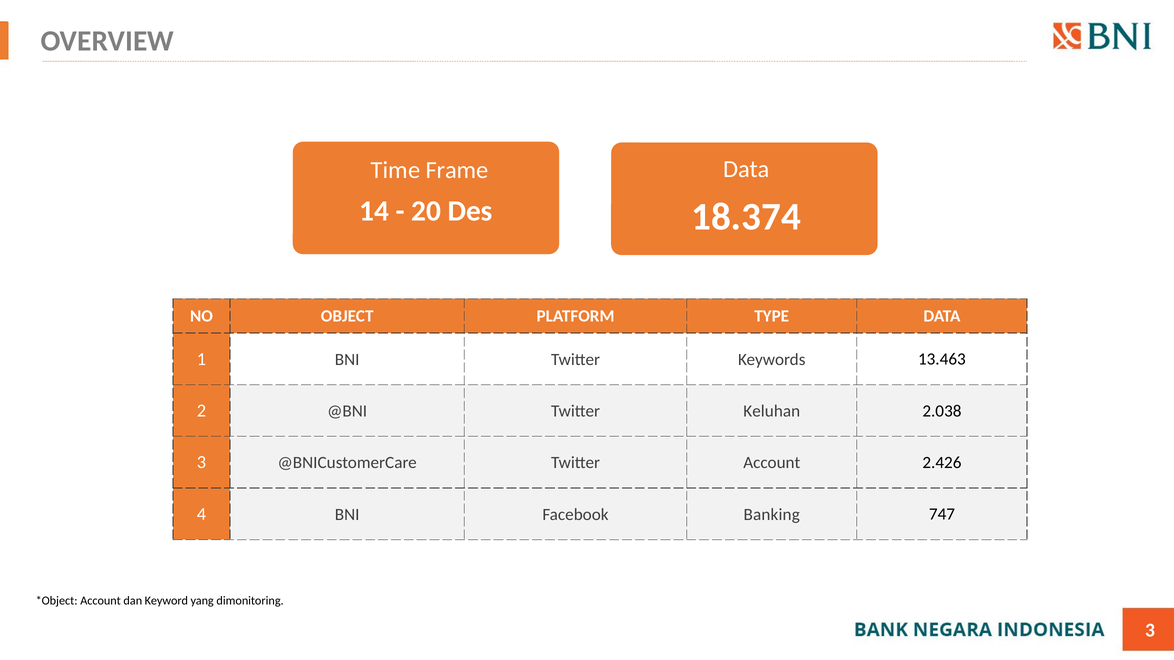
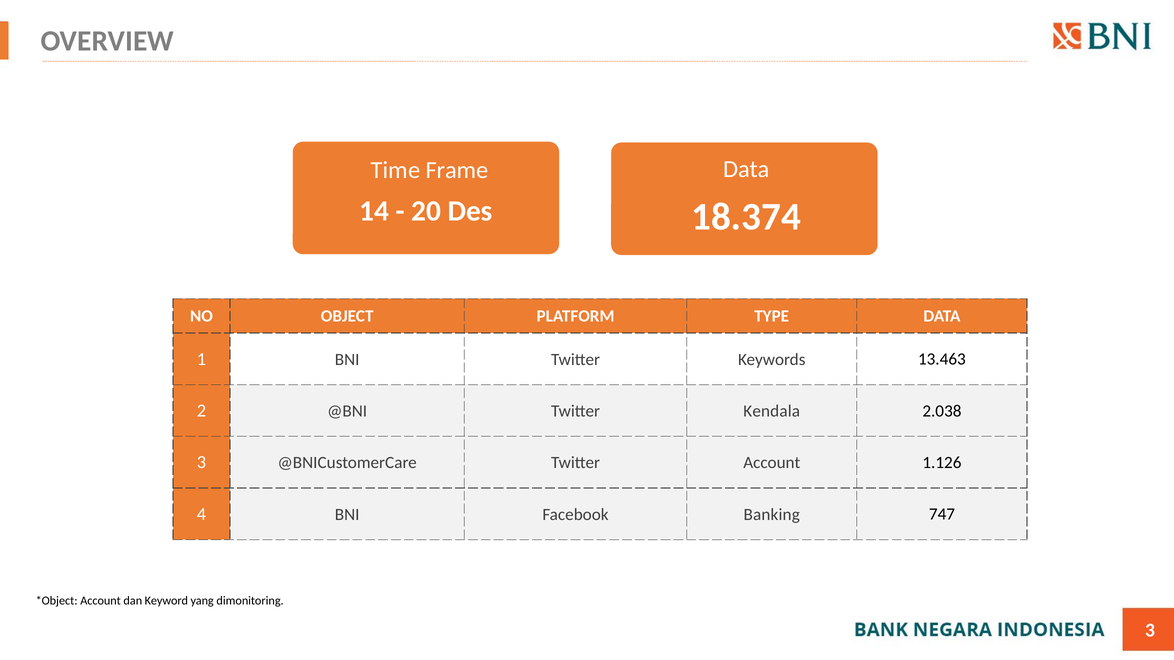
Keluhan: Keluhan -> Kendala
2.426: 2.426 -> 1.126
